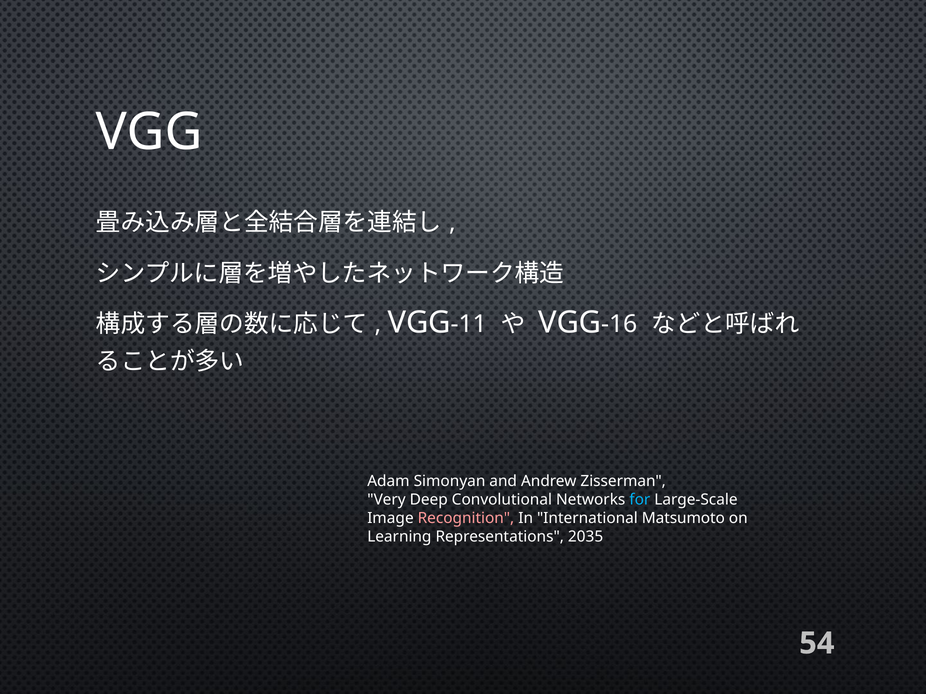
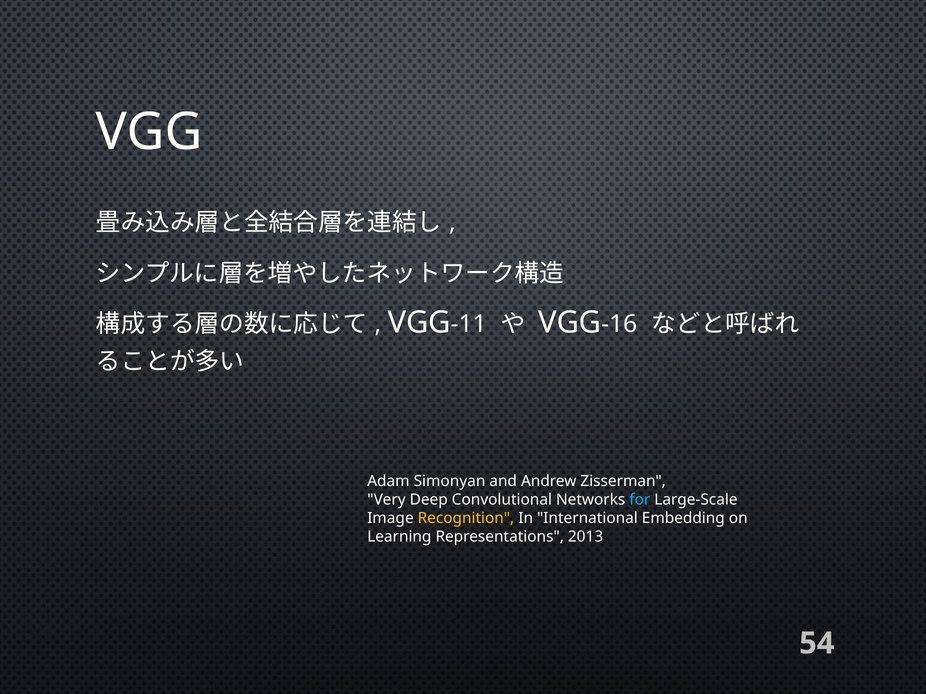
Recognition colour: pink -> yellow
Matsumoto: Matsumoto -> Embedding
2035: 2035 -> 2013
